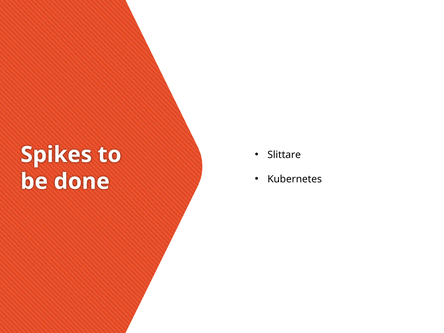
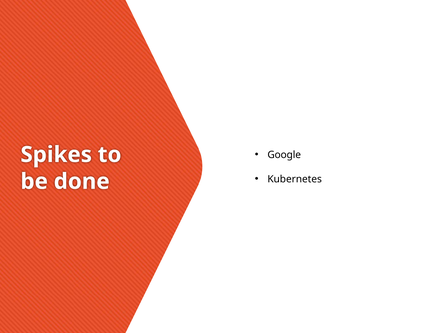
Slittare: Slittare -> Google
